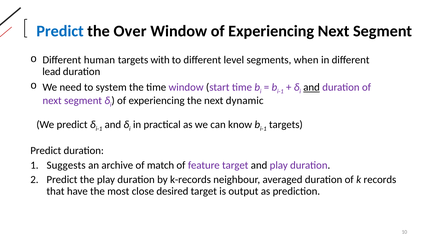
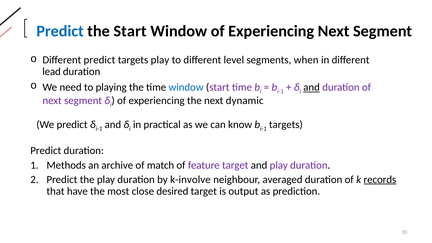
the Over: Over -> Start
Different human: human -> predict
targets with: with -> play
system: system -> playing
window at (186, 87) colour: purple -> blue
Suggests: Suggests -> Methods
k-records: k-records -> k-involve
records underline: none -> present
